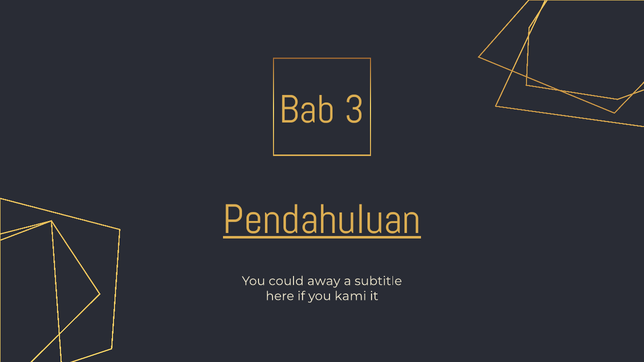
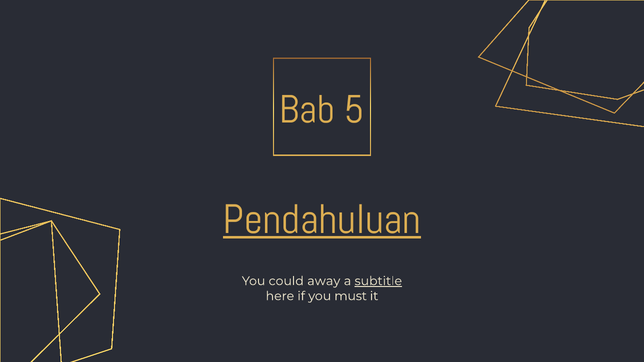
3: 3 -> 5
subtitle underline: none -> present
kami: kami -> must
